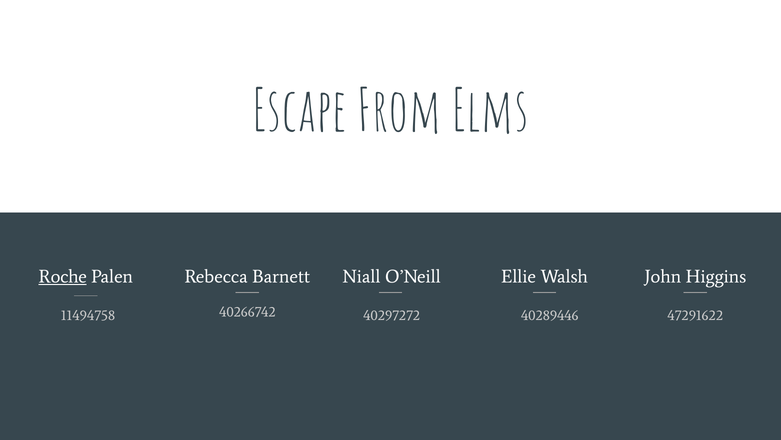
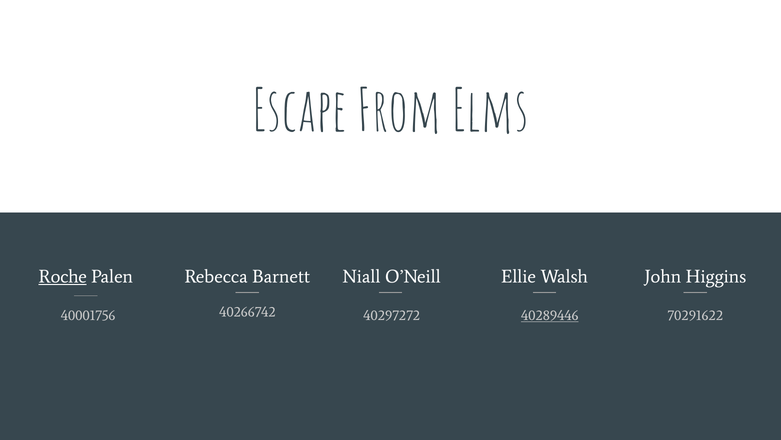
11494758: 11494758 -> 40001756
40289446 underline: none -> present
47291622: 47291622 -> 70291622
